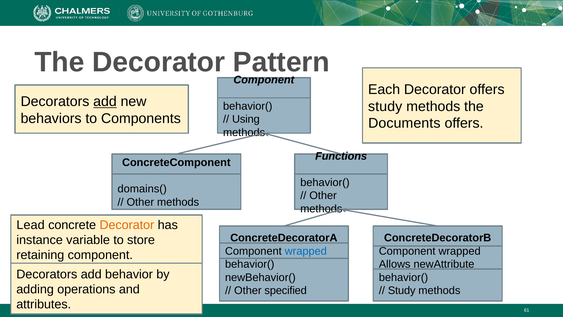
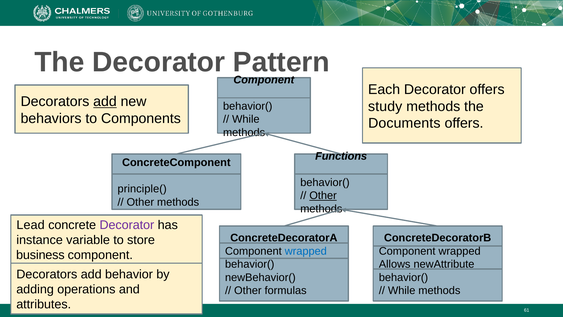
Using at (246, 119): Using -> While
domains(: domains( -> principle(
Other at (323, 195) underline: none -> present
Decorator at (127, 225) colour: orange -> purple
retaining: retaining -> business
specified: specified -> formulas
Study at (402, 290): Study -> While
